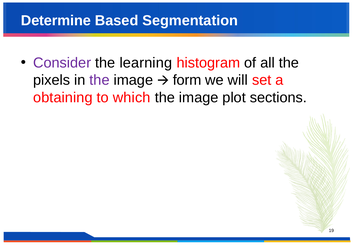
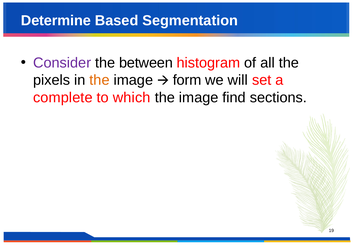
learning: learning -> between
the at (100, 80) colour: purple -> orange
obtaining: obtaining -> complete
plot: plot -> find
